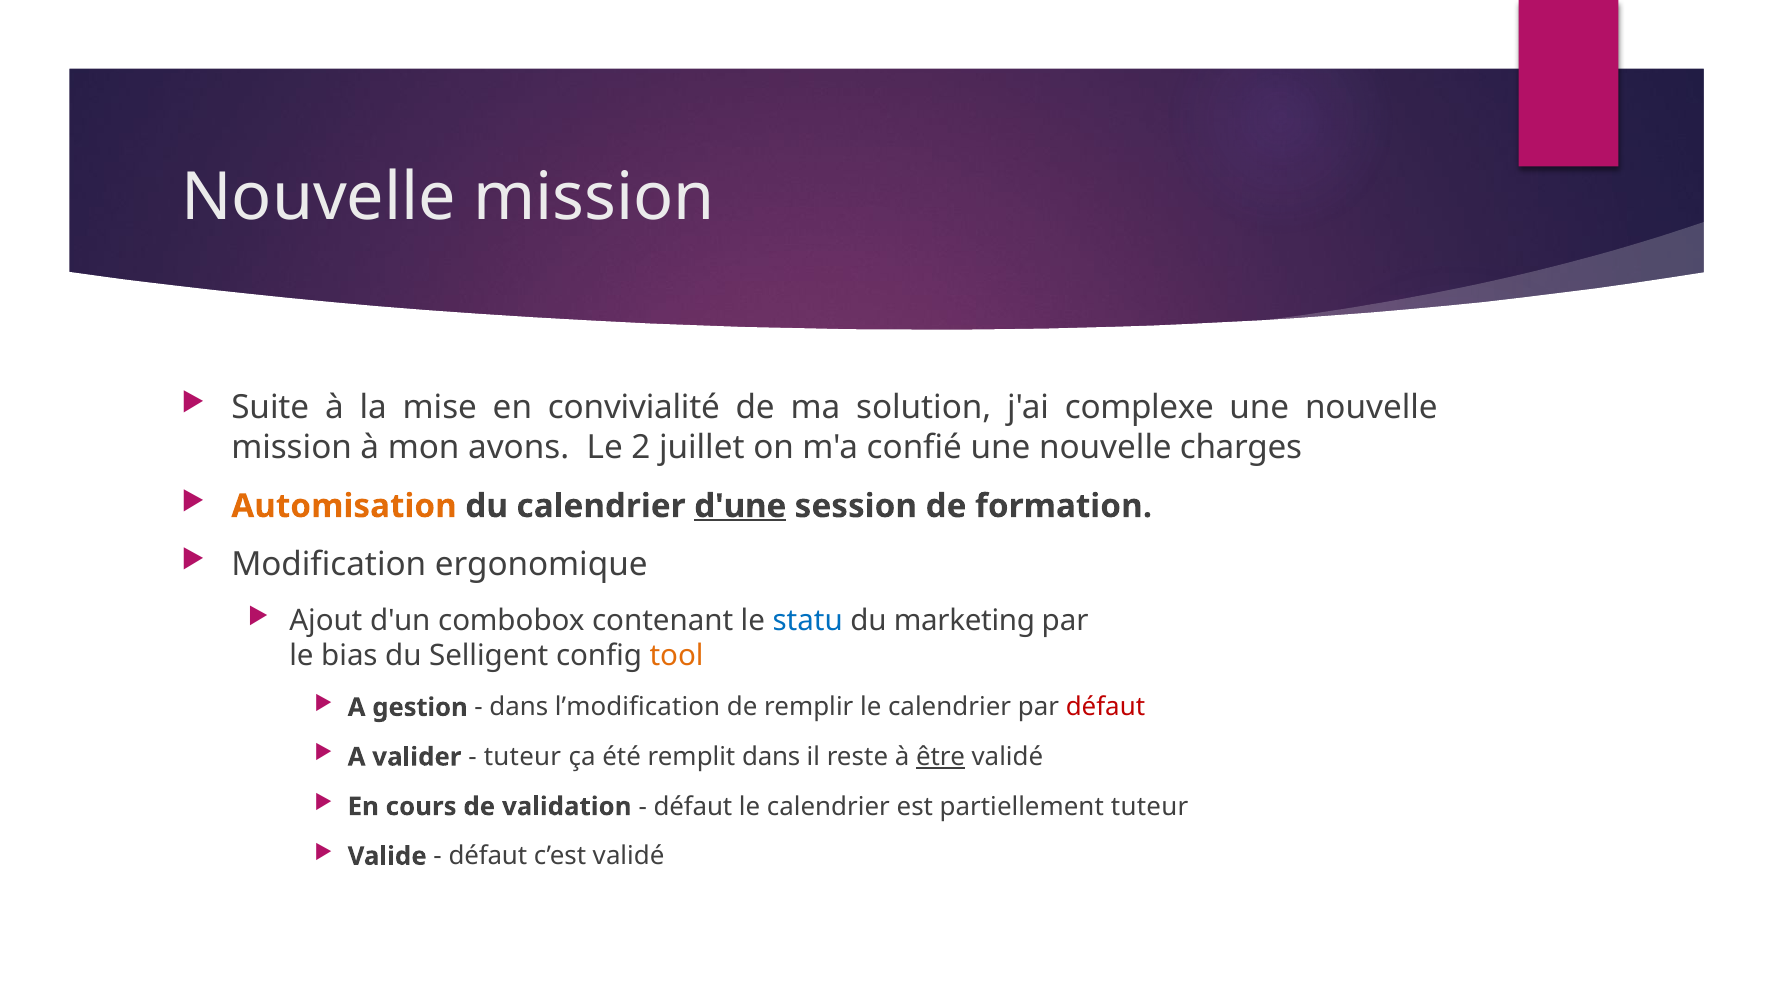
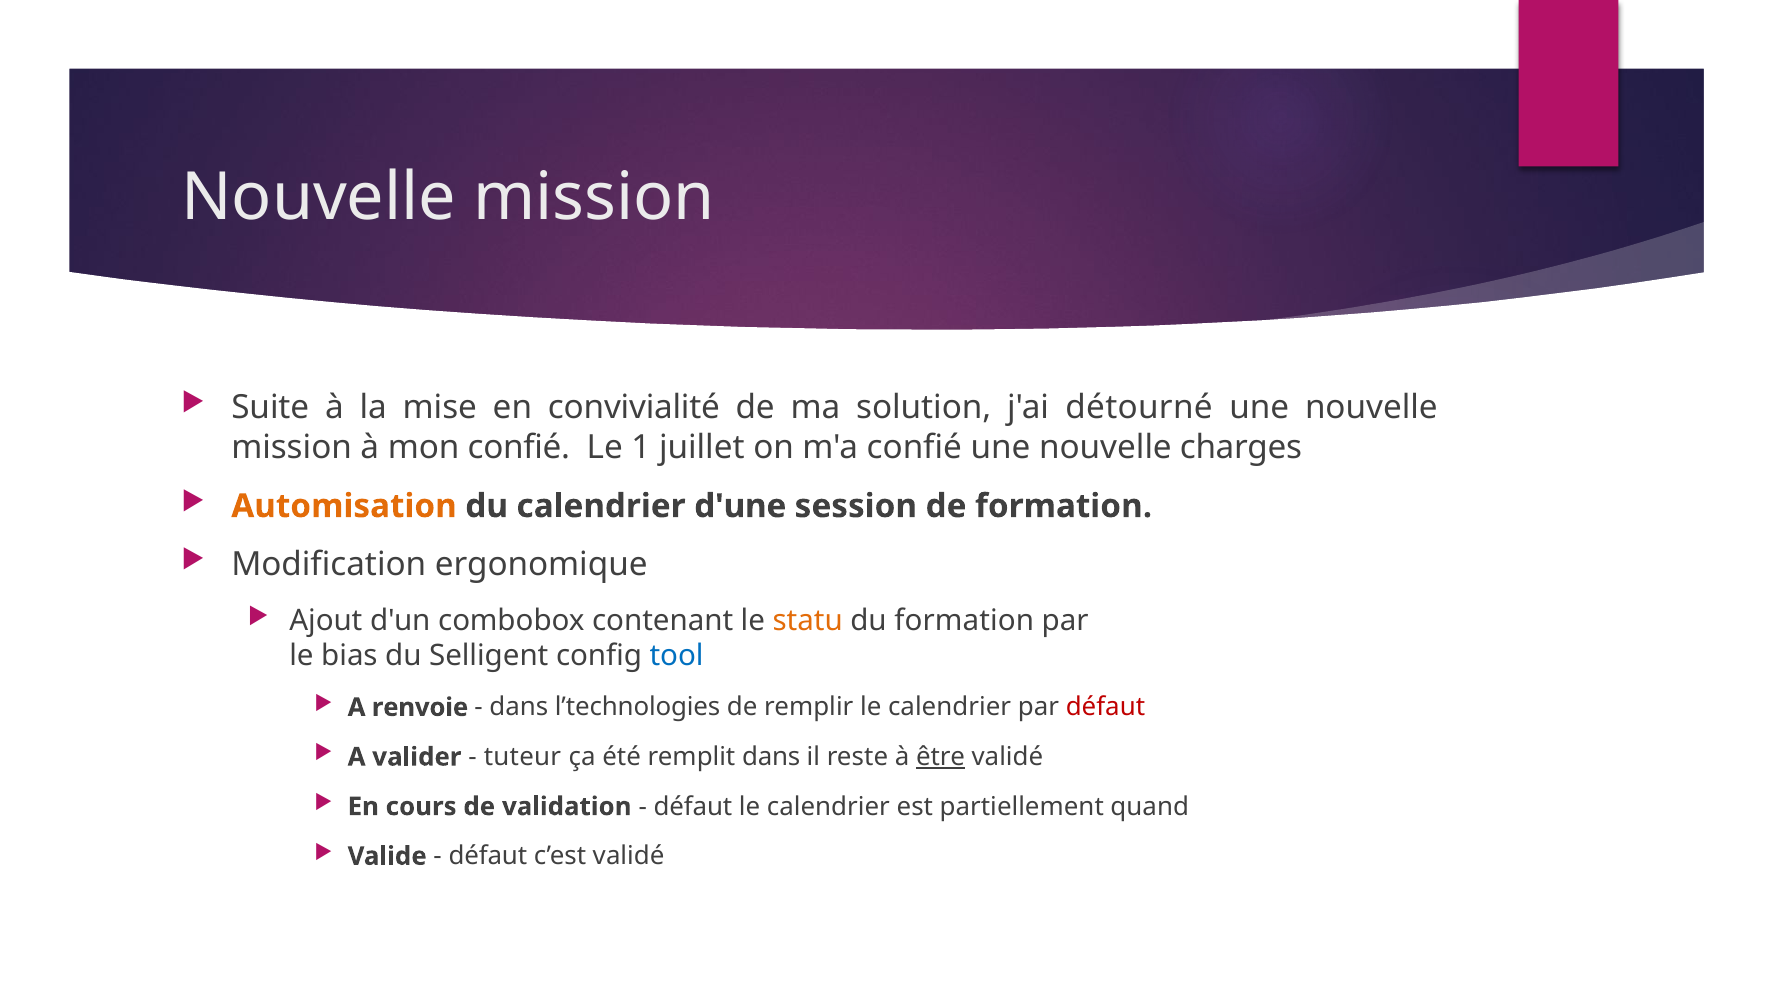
complexe: complexe -> détourné
mon avons: avons -> confié
2: 2 -> 1
d'une underline: present -> none
statu colour: blue -> orange
du marketing: marketing -> formation
tool colour: orange -> blue
gestion: gestion -> renvoie
l’modification: l’modification -> l’technologies
partiellement tuteur: tuteur -> quand
